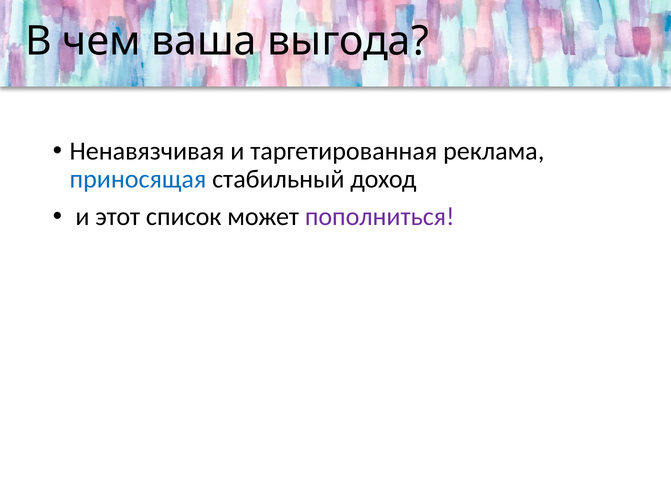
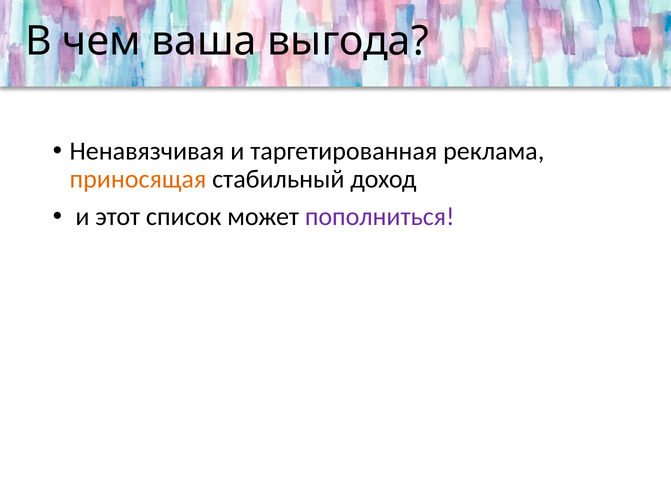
приносящая colour: blue -> orange
